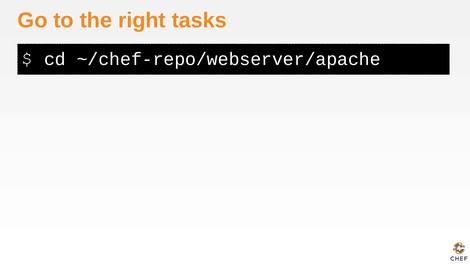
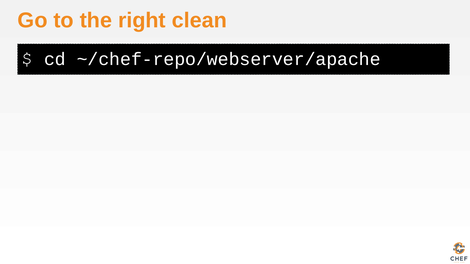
tasks: tasks -> clean
